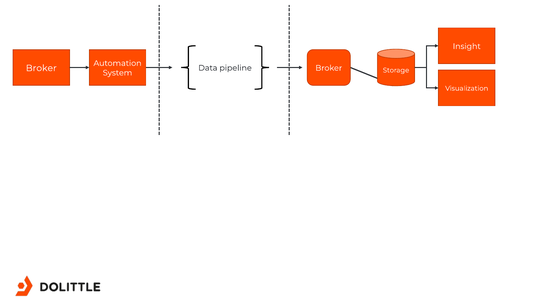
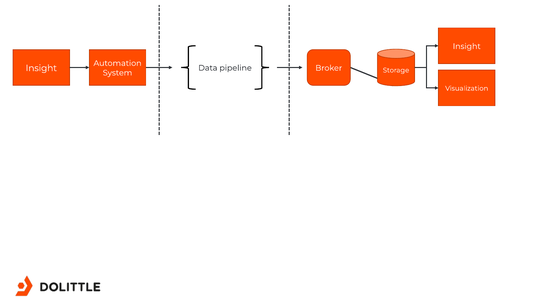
Broker at (41, 68): Broker -> Insight
